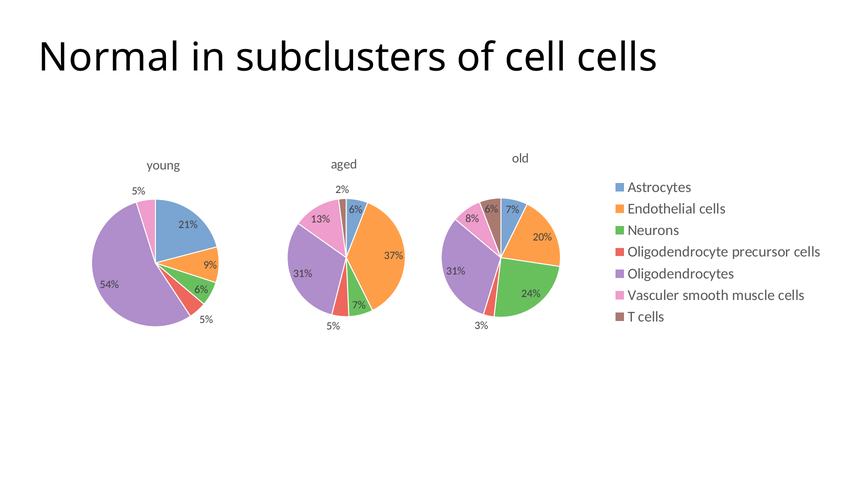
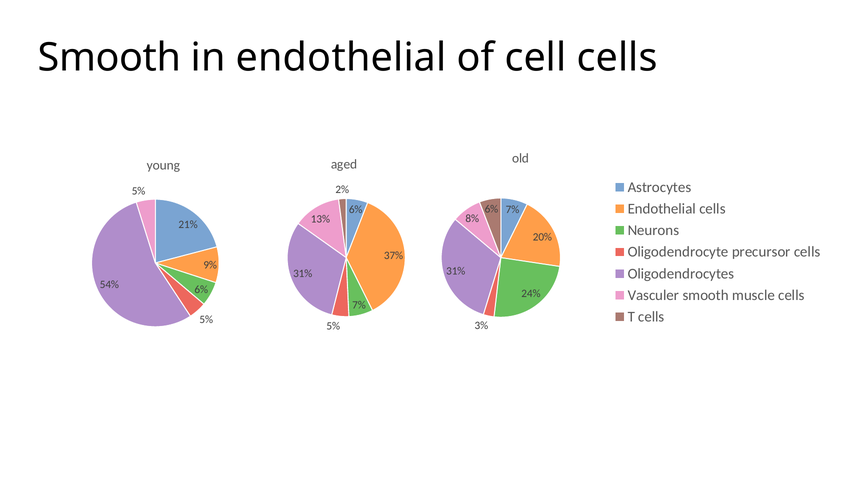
Normal at (109, 58): Normal -> Smooth
in subclusters: subclusters -> endothelial
